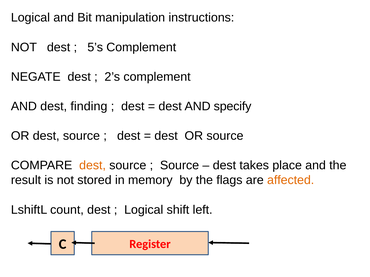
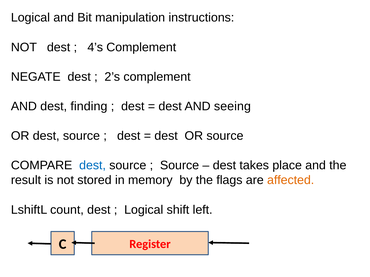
5’s: 5’s -> 4’s
specify: specify -> seeing
dest at (93, 166) colour: orange -> blue
